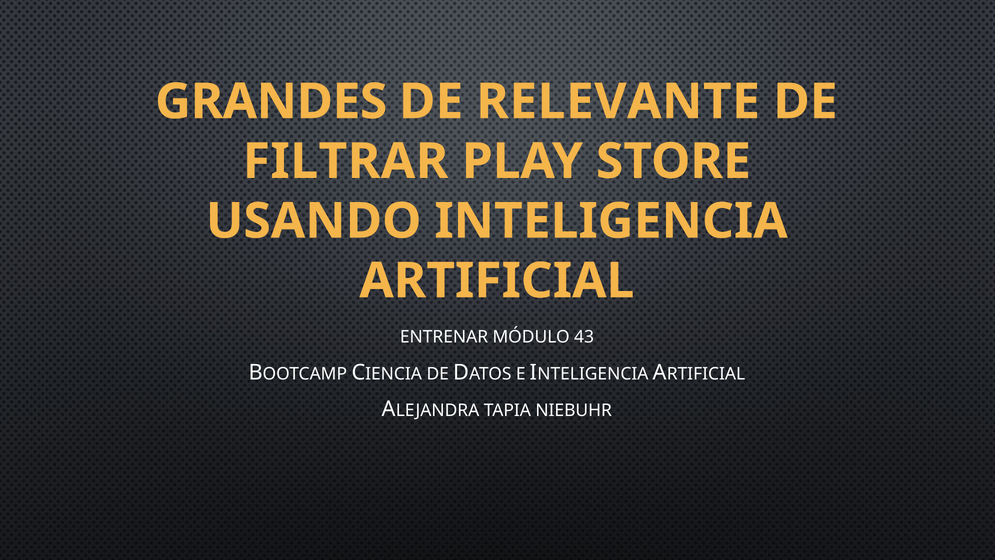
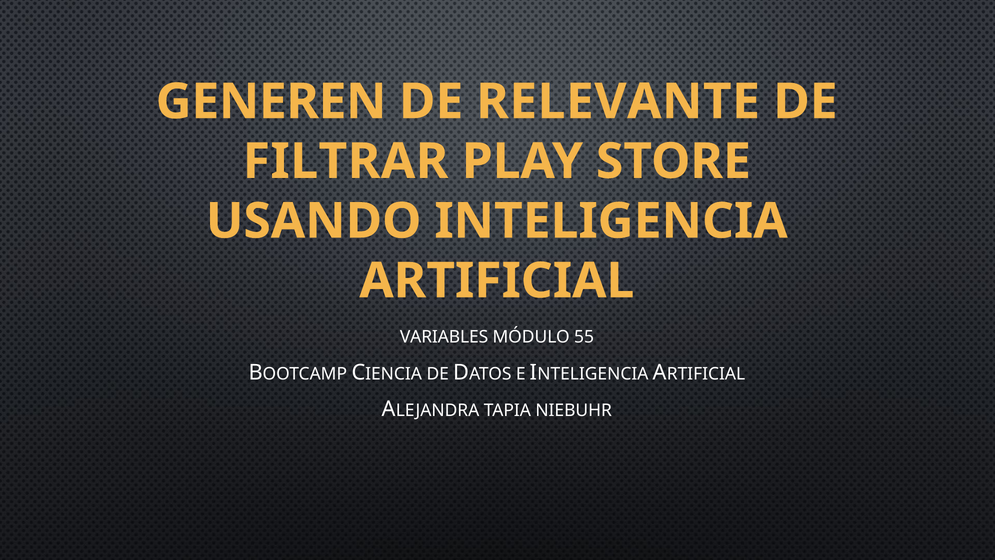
GRANDES: GRANDES -> GENEREN
ENTRENAR: ENTRENAR -> VARIABLES
43: 43 -> 55
